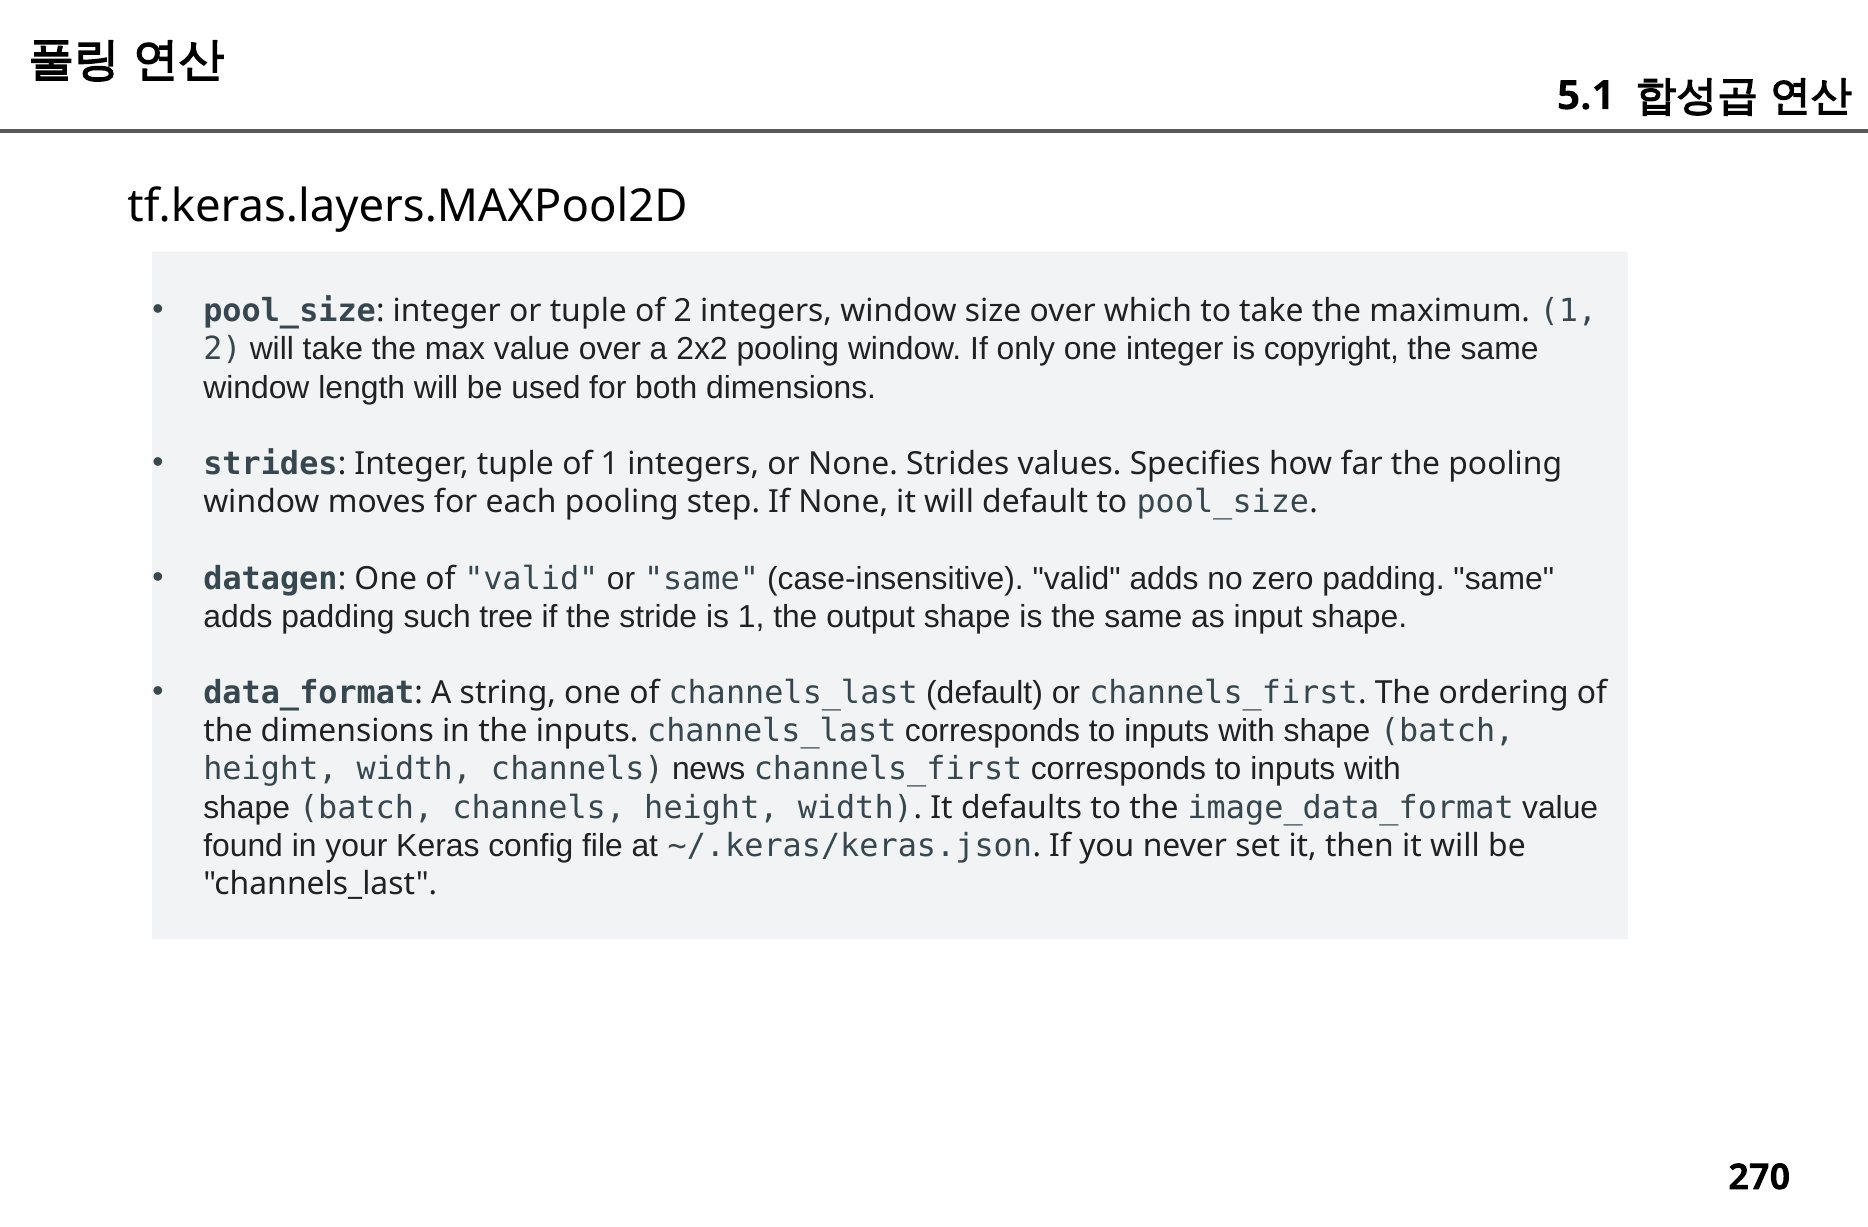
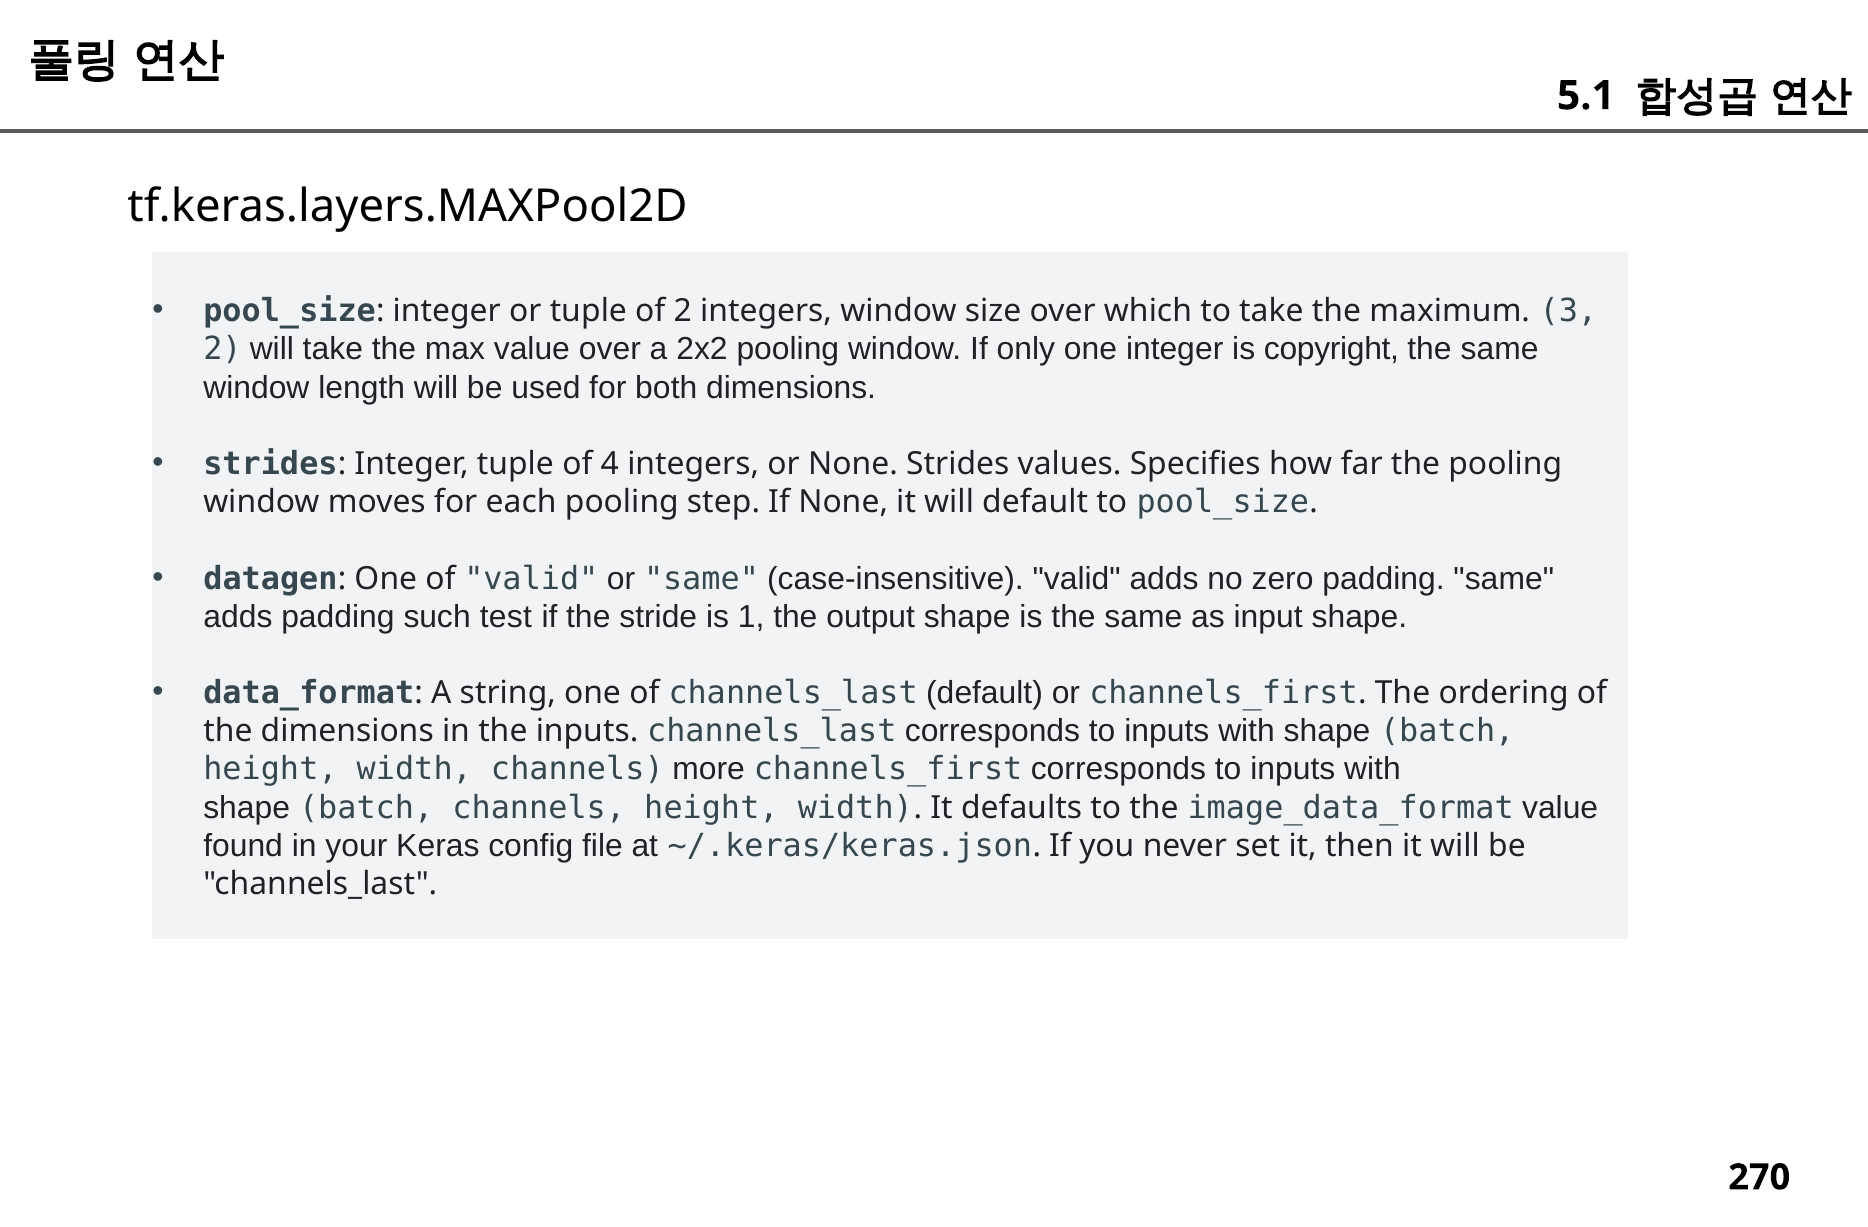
maximum 1: 1 -> 3
of 1: 1 -> 4
tree: tree -> test
news: news -> more
